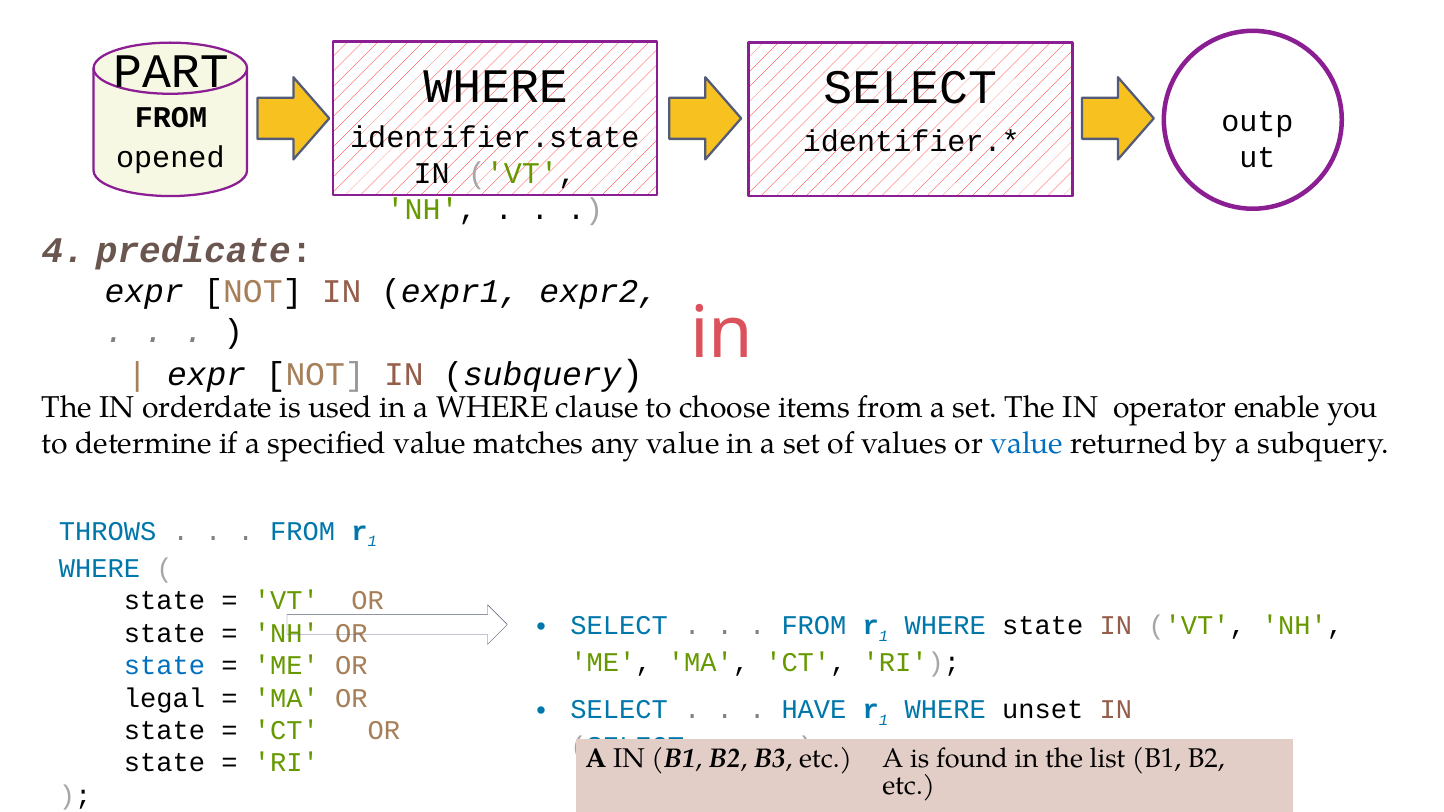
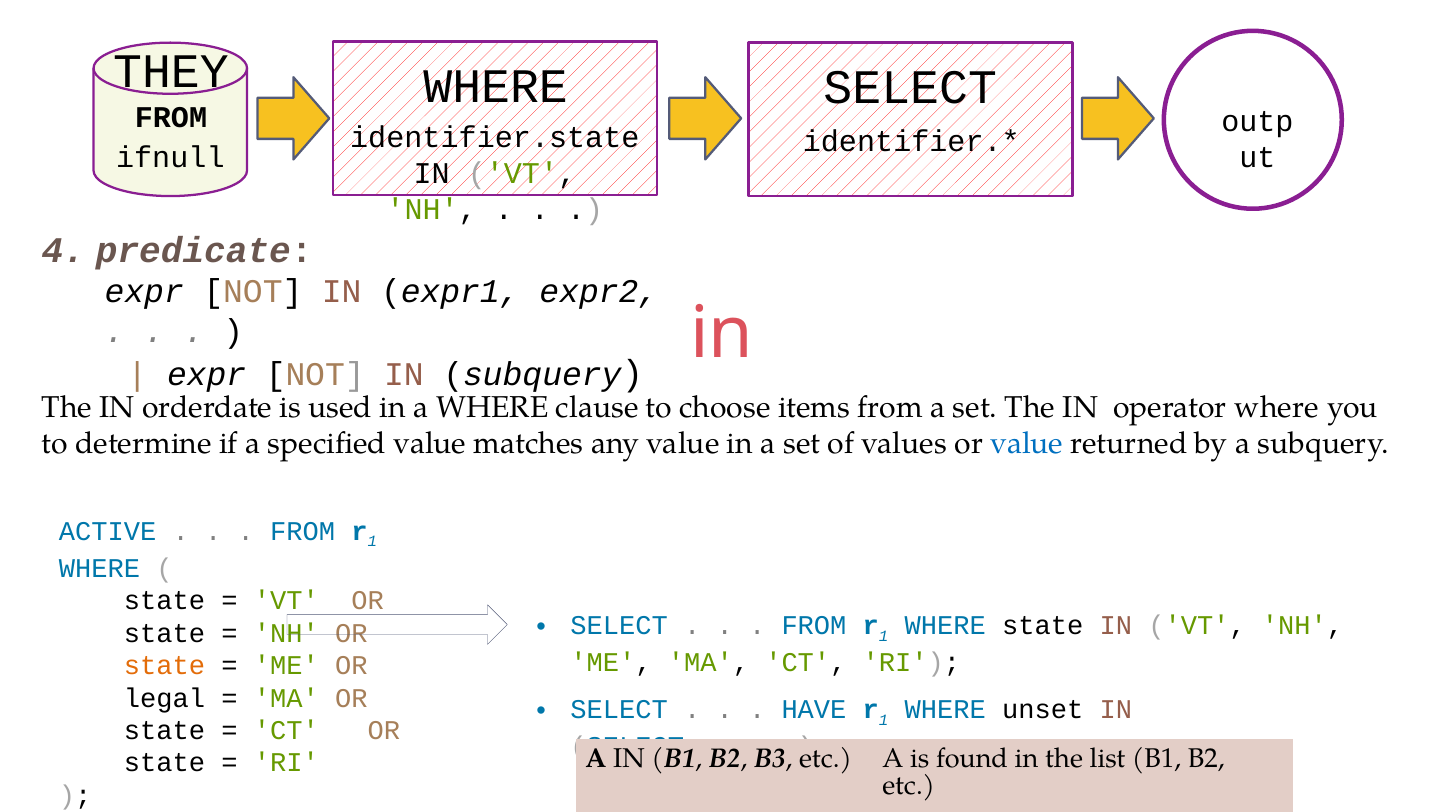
PART: PART -> THEY
opened: opened -> ifnull
operator enable: enable -> where
THROWS: THROWS -> ACTIVE
state at (165, 666) colour: blue -> orange
